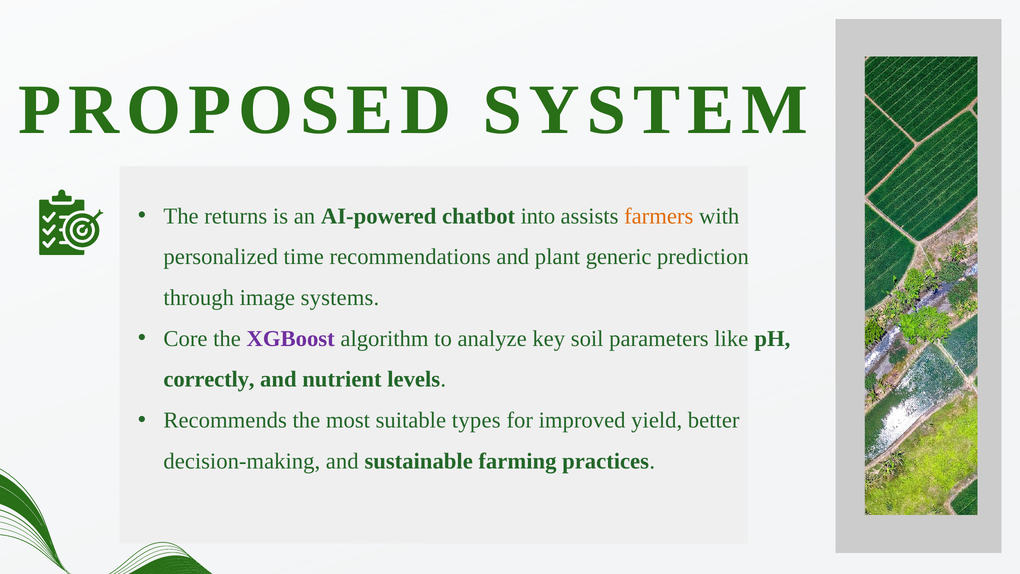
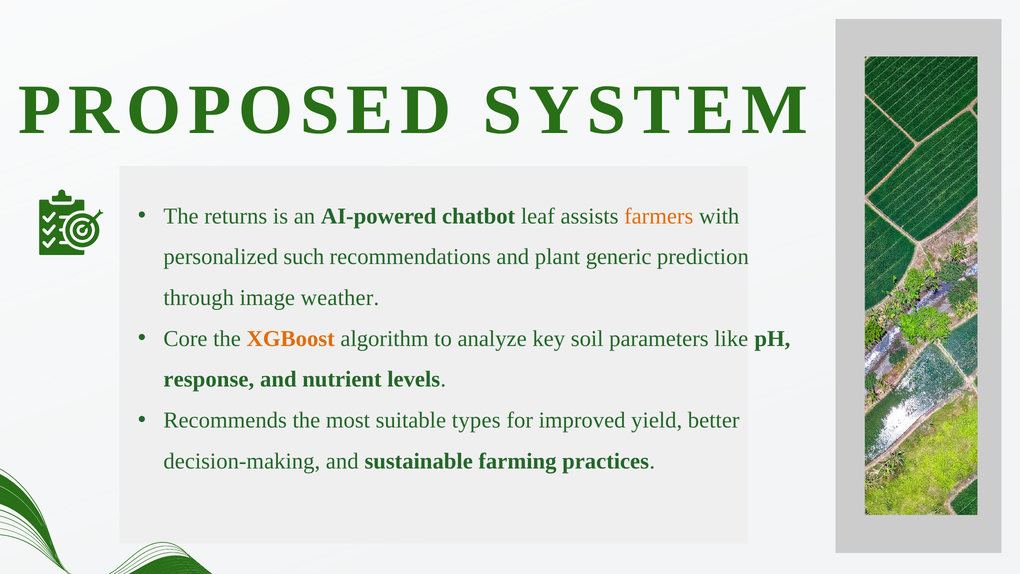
into: into -> leaf
time: time -> such
systems: systems -> weather
XGBoost colour: purple -> orange
correctly: correctly -> response
